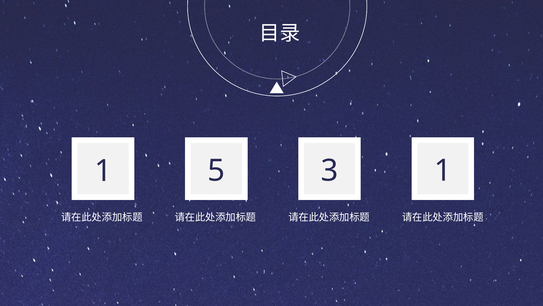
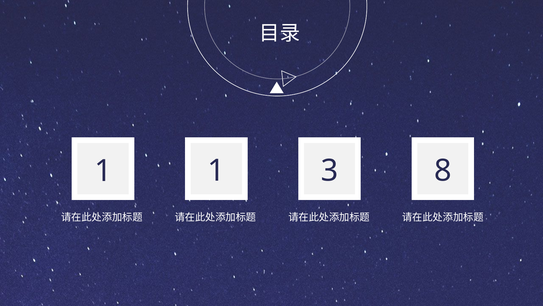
1 5: 5 -> 1
3 1: 1 -> 8
